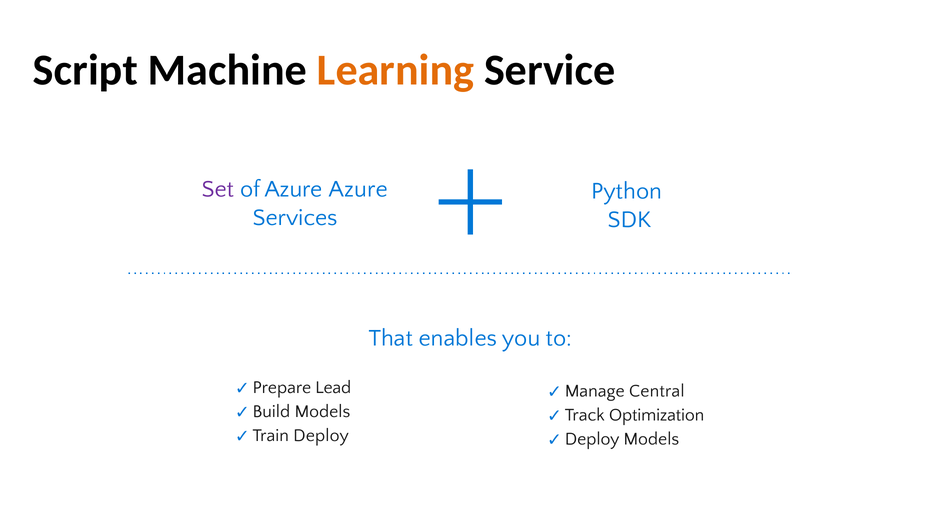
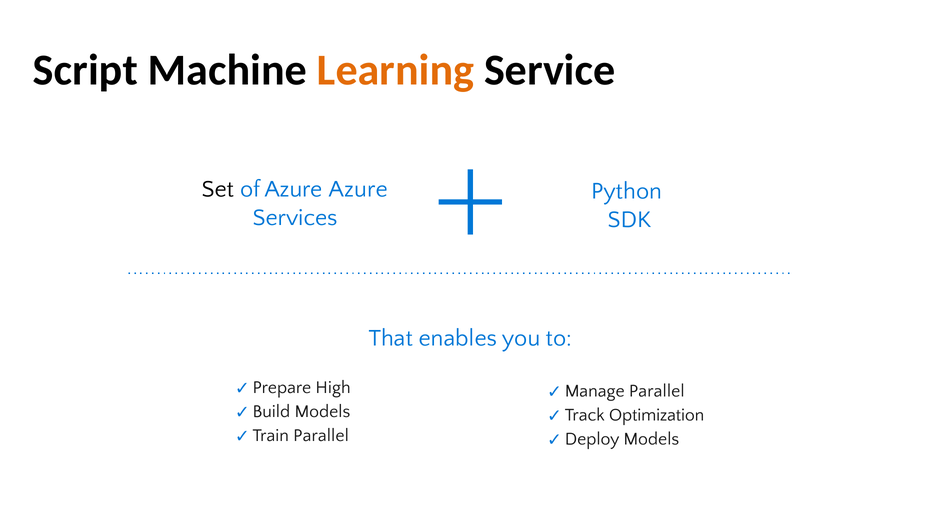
Set colour: purple -> black
Lead: Lead -> High
Central at (657, 391): Central -> Parallel
Deploy at (321, 436): Deploy -> Parallel
